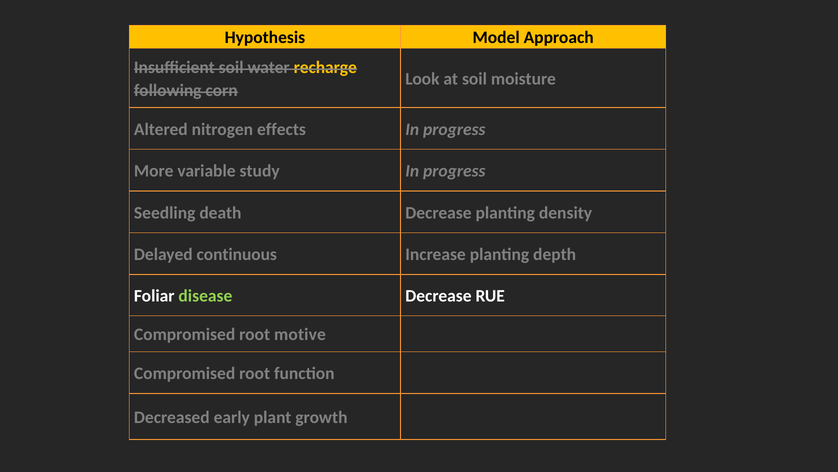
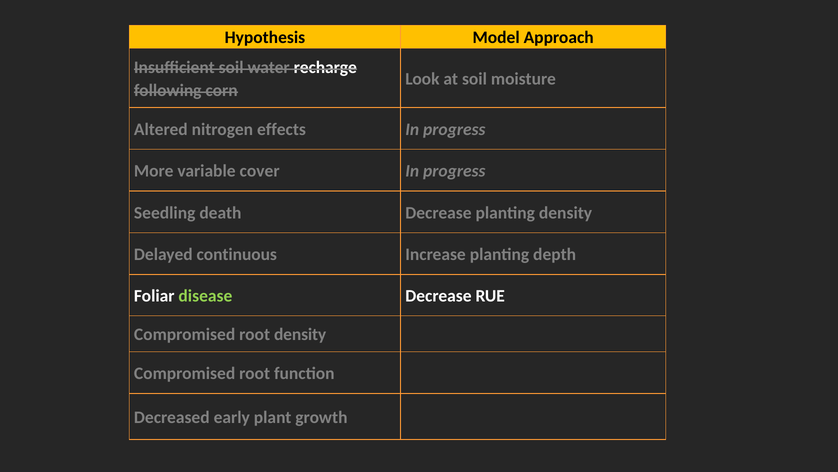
recharge colour: yellow -> white
study: study -> cover
root motive: motive -> density
